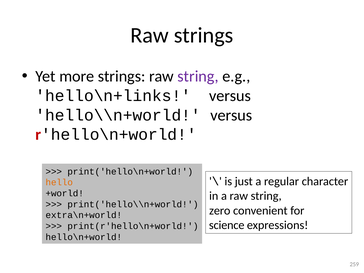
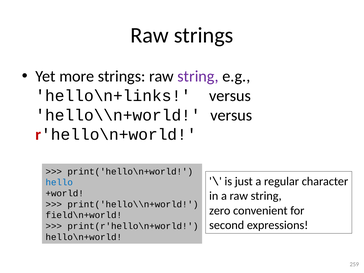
hello colour: orange -> blue
extra\n+world: extra\n+world -> field\n+world
science: science -> second
